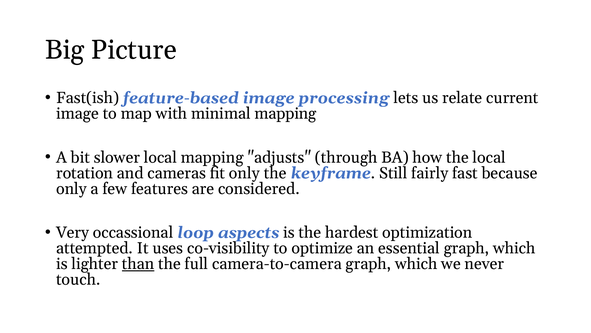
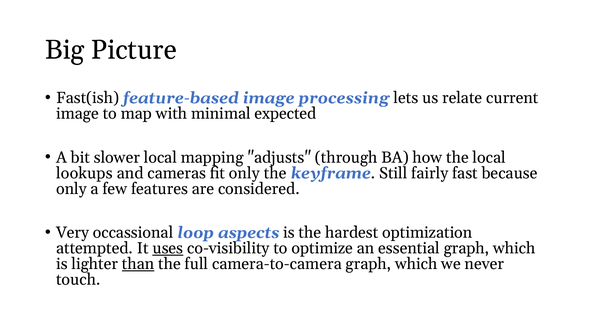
minimal mapping: mapping -> expected
rotation: rotation -> lookups
uses underline: none -> present
